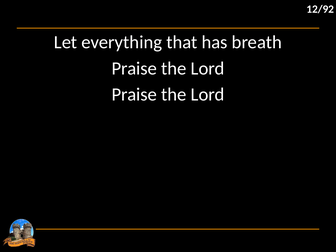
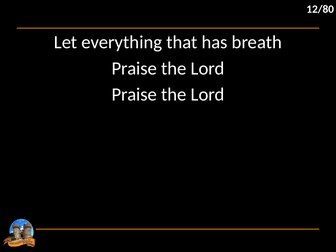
12/92: 12/92 -> 12/80
